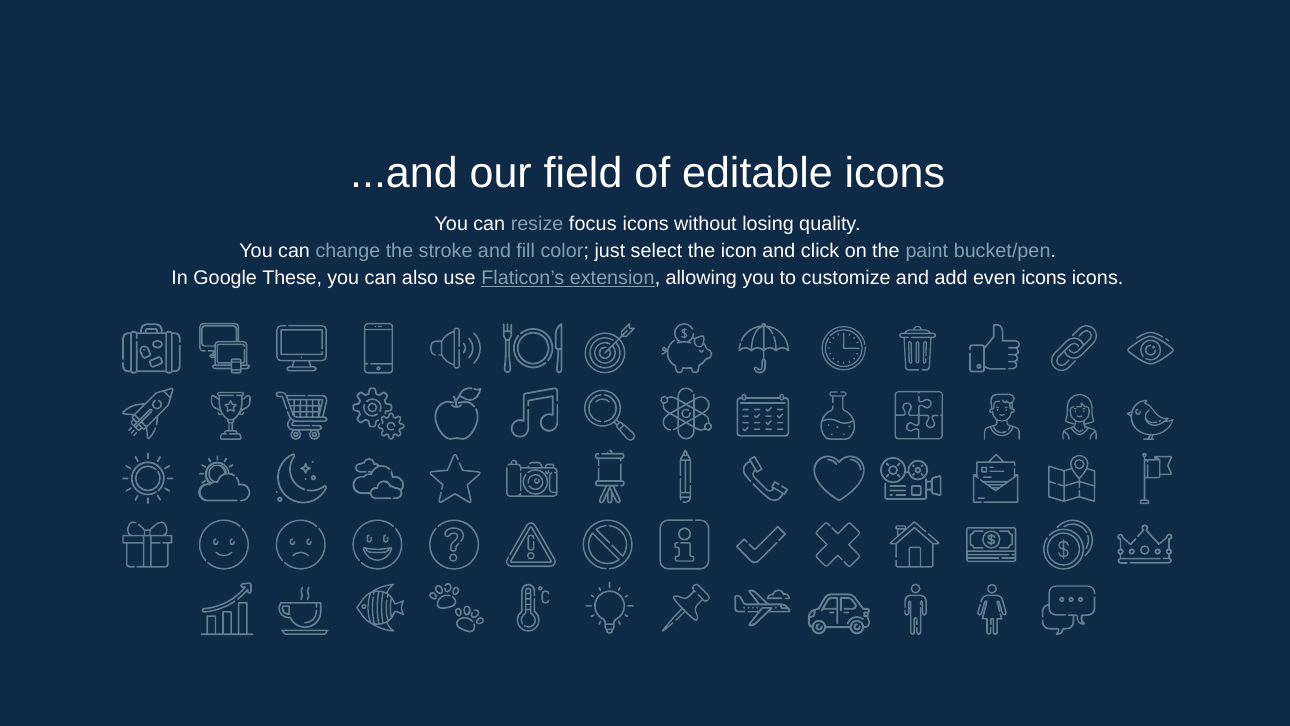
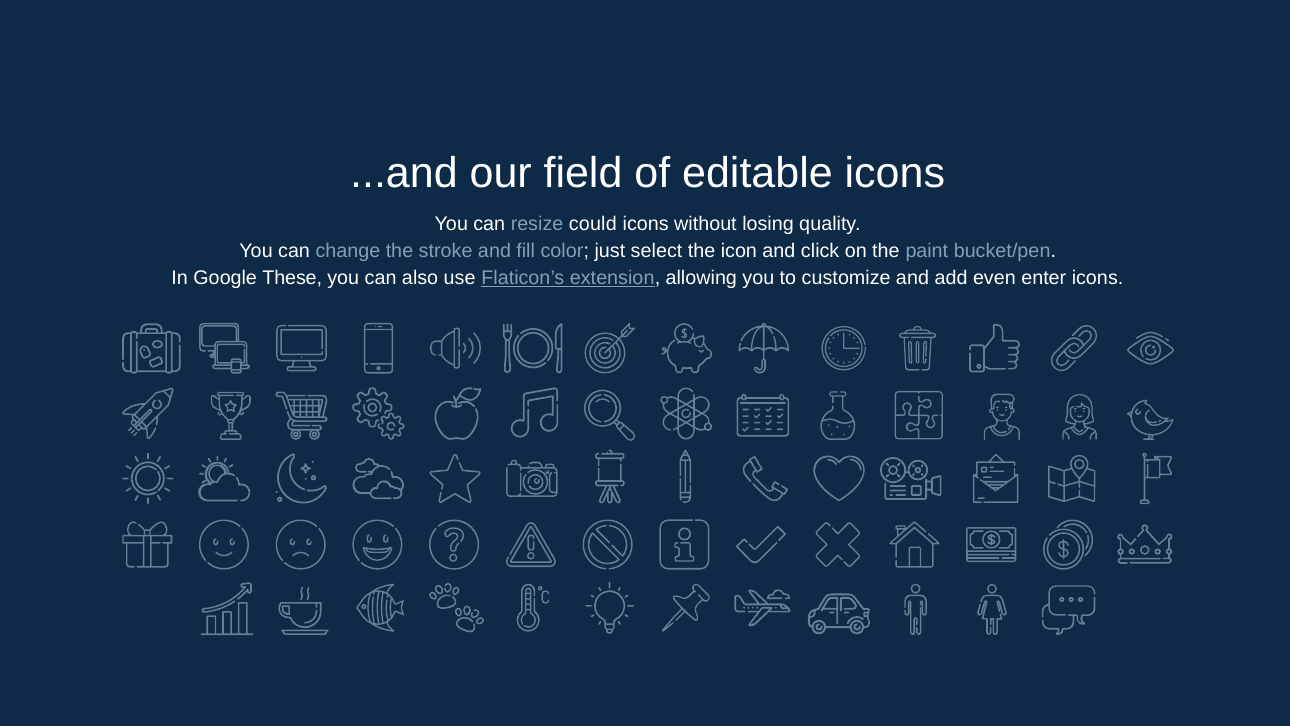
focus: focus -> could
even icons: icons -> enter
